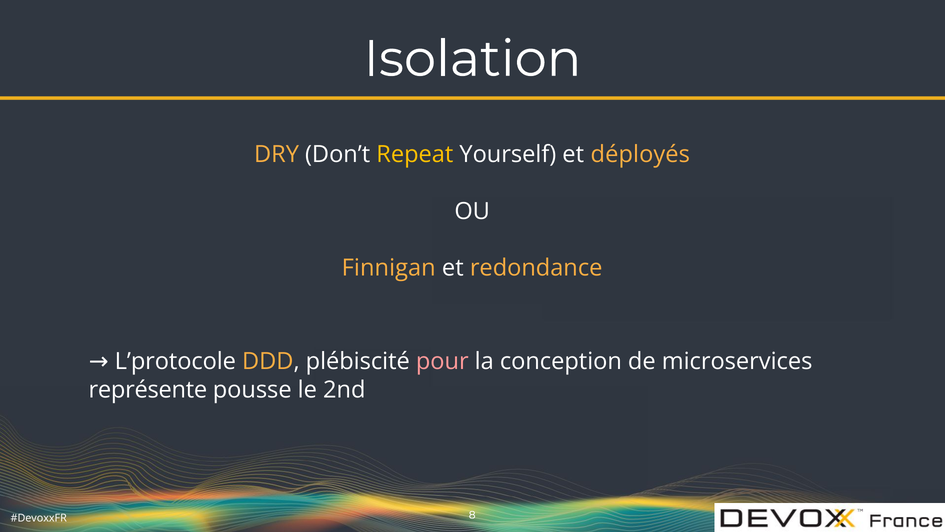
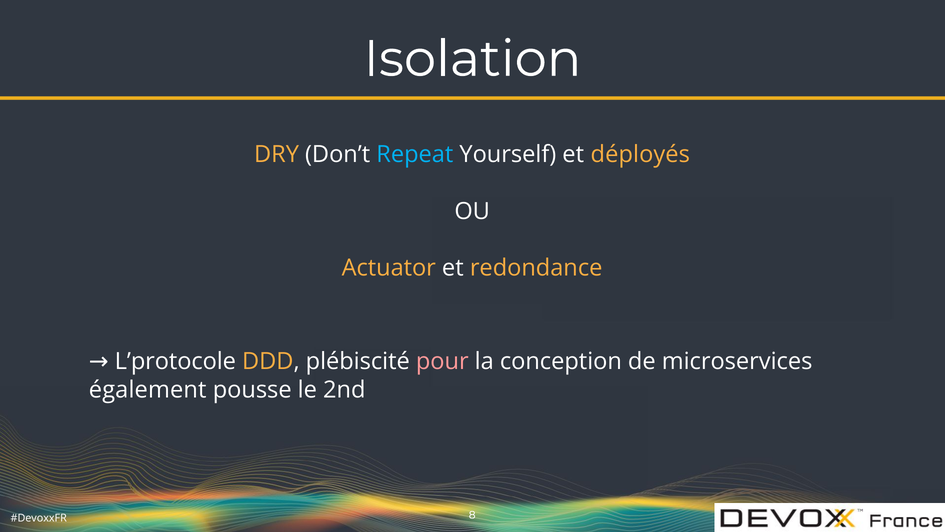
Repeat colour: yellow -> light blue
Finnigan: Finnigan -> Actuator
représente: représente -> également
